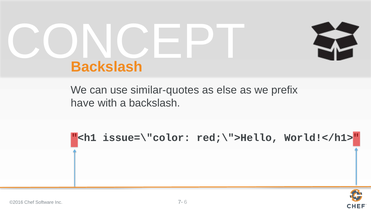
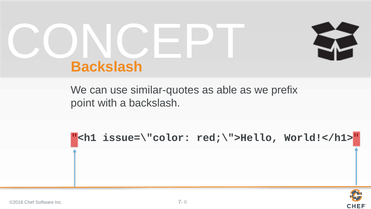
else: else -> able
have: have -> point
